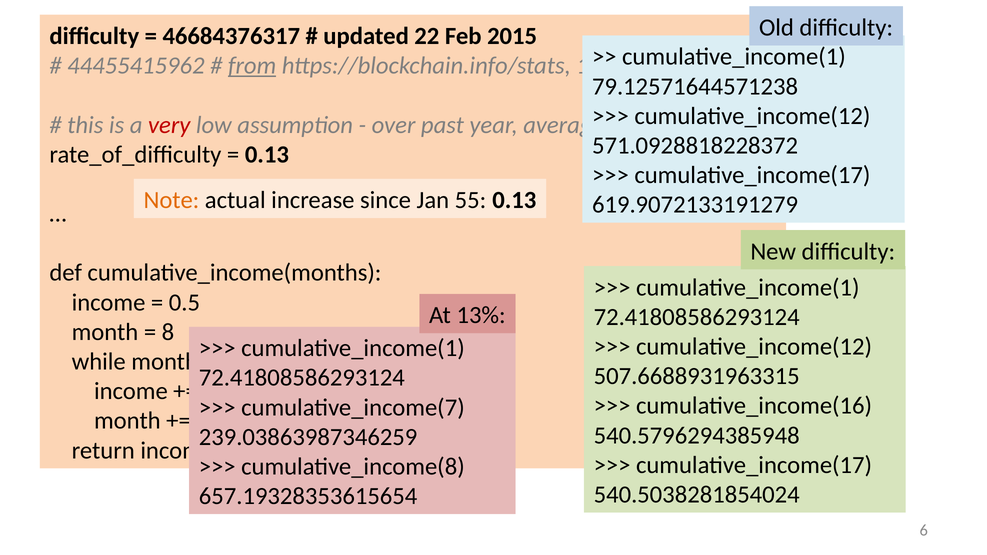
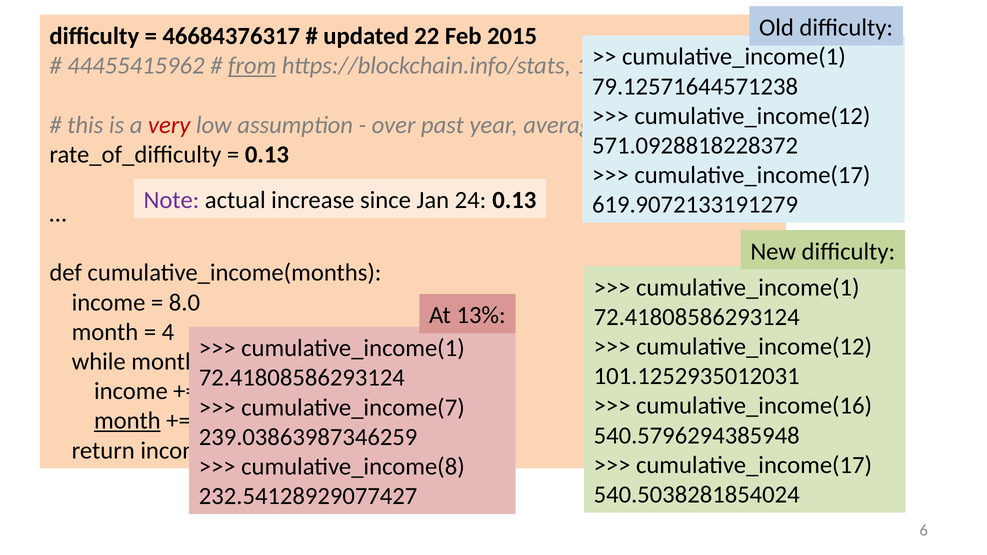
Note colour: orange -> purple
55: 55 -> 24
0.5: 0.5 -> 8.0
8: 8 -> 4
507.6688931963315: 507.6688931963315 -> 101.1252935012031
month at (127, 421) underline: none -> present
657.19328353615654: 657.19328353615654 -> 232.54128929077427
